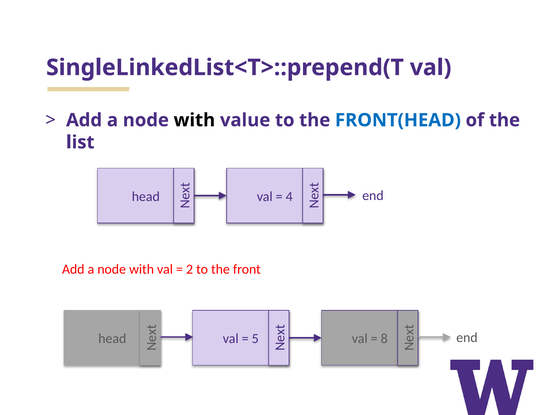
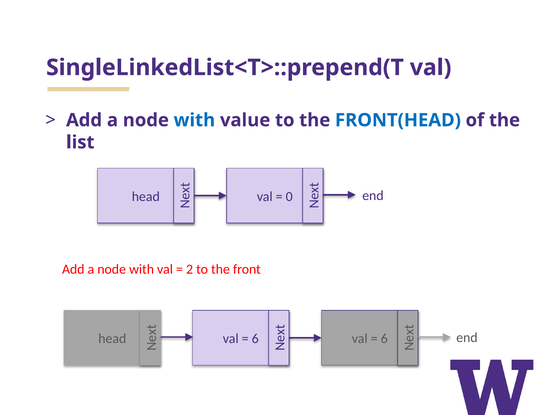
with at (194, 120) colour: black -> blue
4: 4 -> 0
5 at (255, 339): 5 -> 6
8 at (384, 339): 8 -> 6
